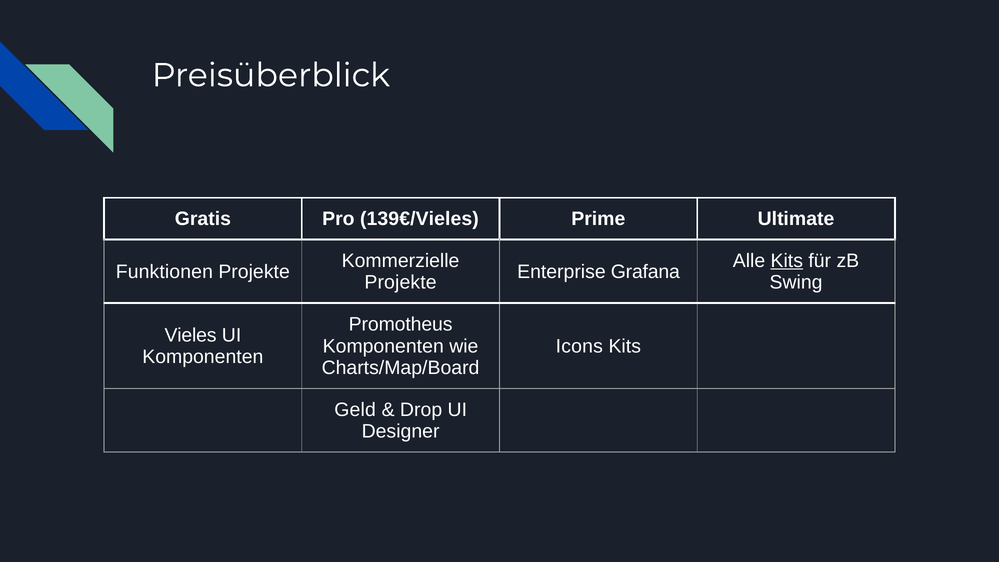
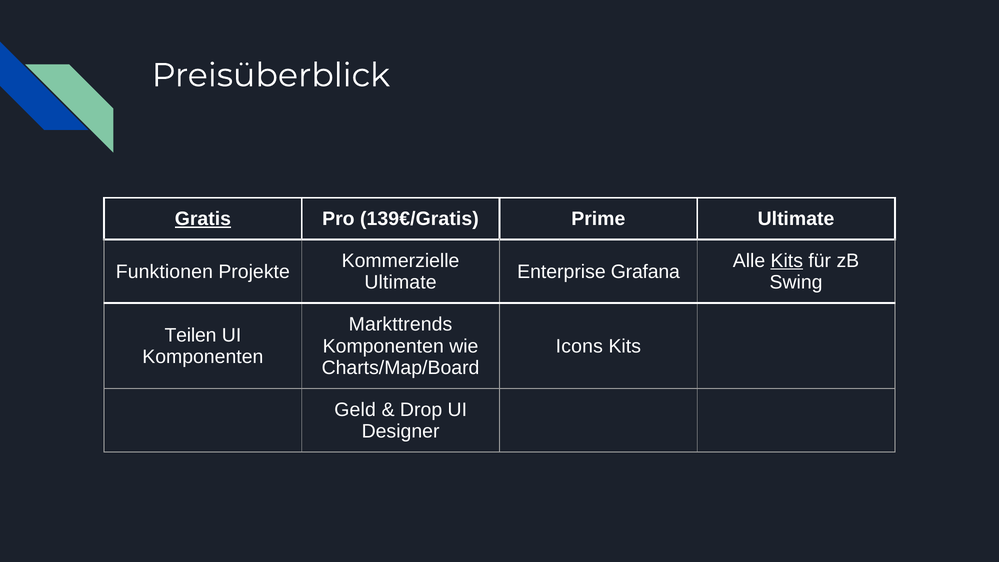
Gratis underline: none -> present
139€/Vieles: 139€/Vieles -> 139€/Gratis
Projekte at (401, 283): Projekte -> Ultimate
Promotheus: Promotheus -> Markttrends
Vieles: Vieles -> Teilen
